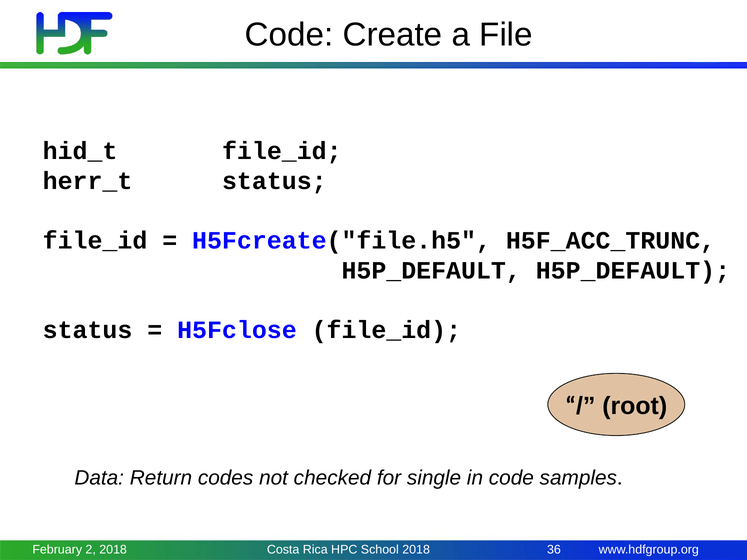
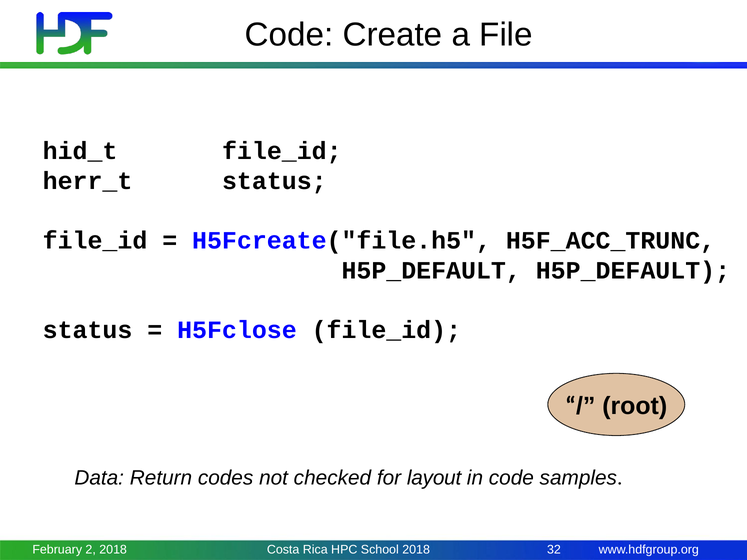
single: single -> layout
36: 36 -> 32
